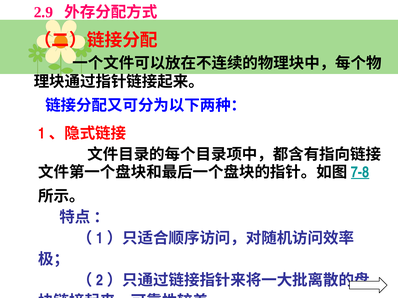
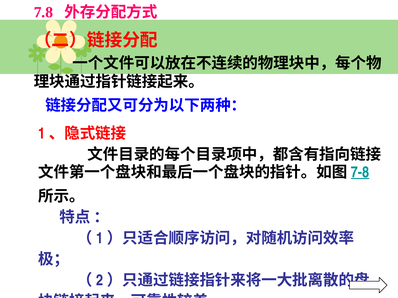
2.9: 2.9 -> 7.8
